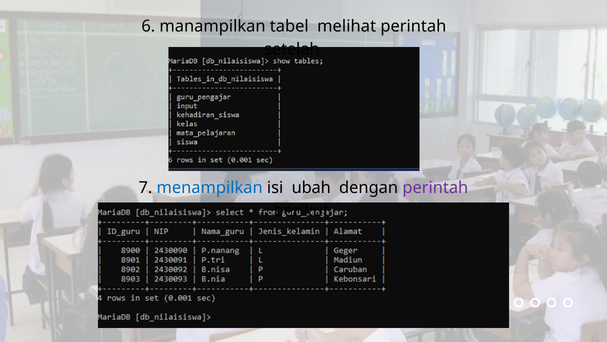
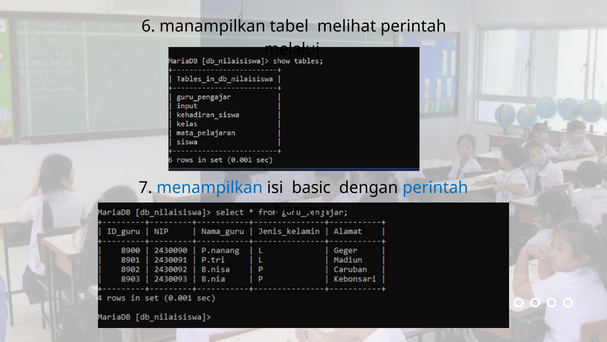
setelah: setelah -> melalui
ubah: ubah -> basic
perintah at (435, 187) colour: purple -> blue
